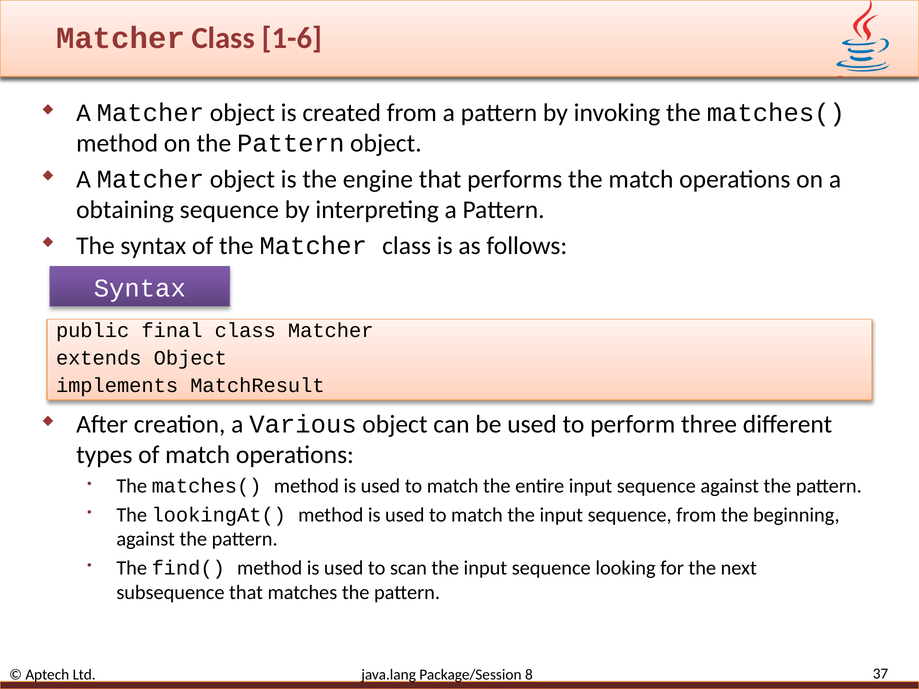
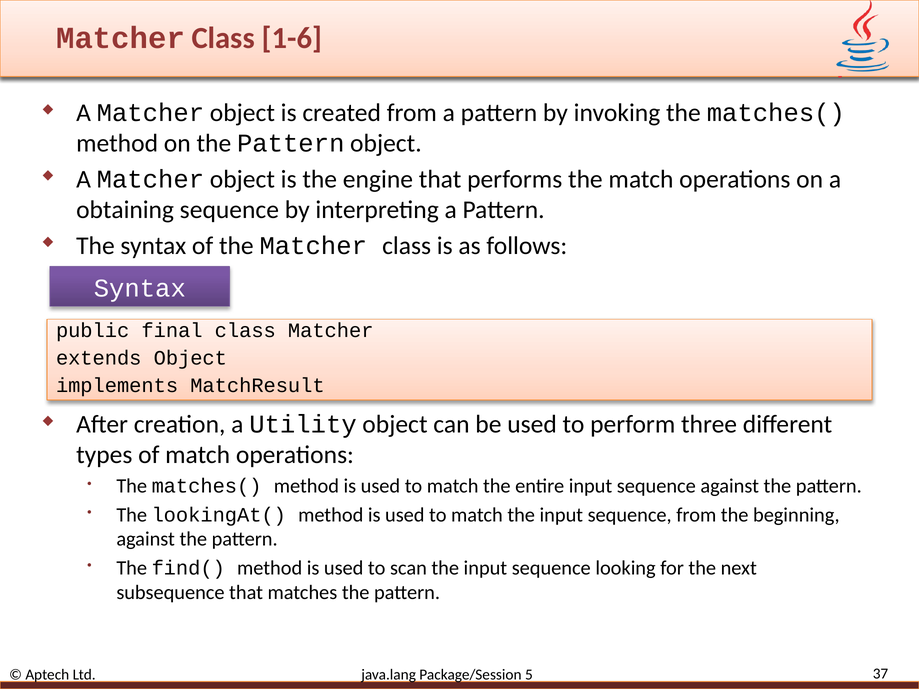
Various: Various -> Utility
8: 8 -> 5
